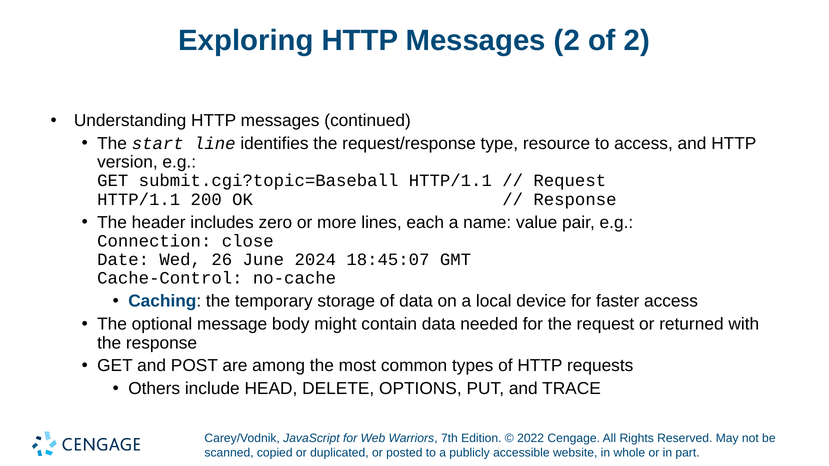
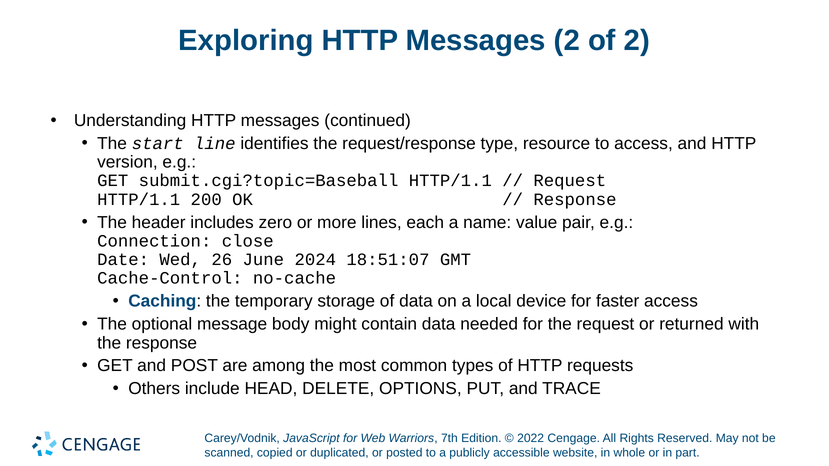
18:45:07: 18:45:07 -> 18:51:07
